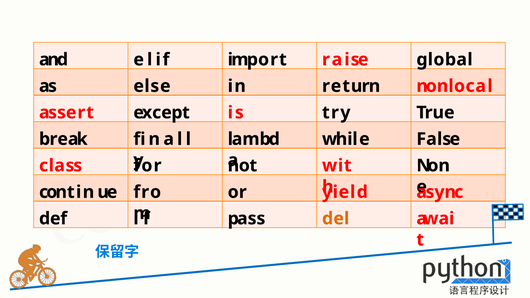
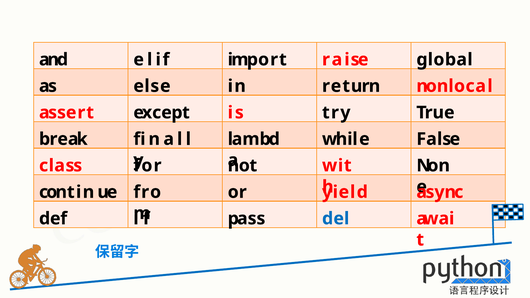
del colour: orange -> blue
